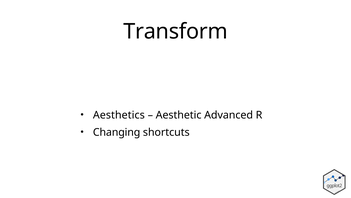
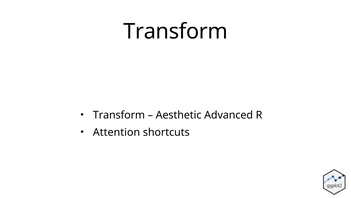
Aesthetics at (119, 115): Aesthetics -> Transform
Changing: Changing -> Attention
